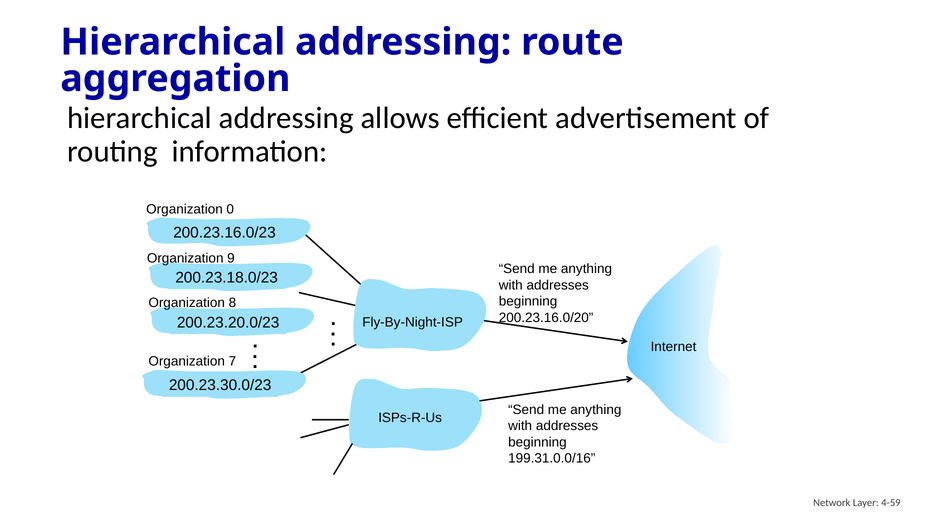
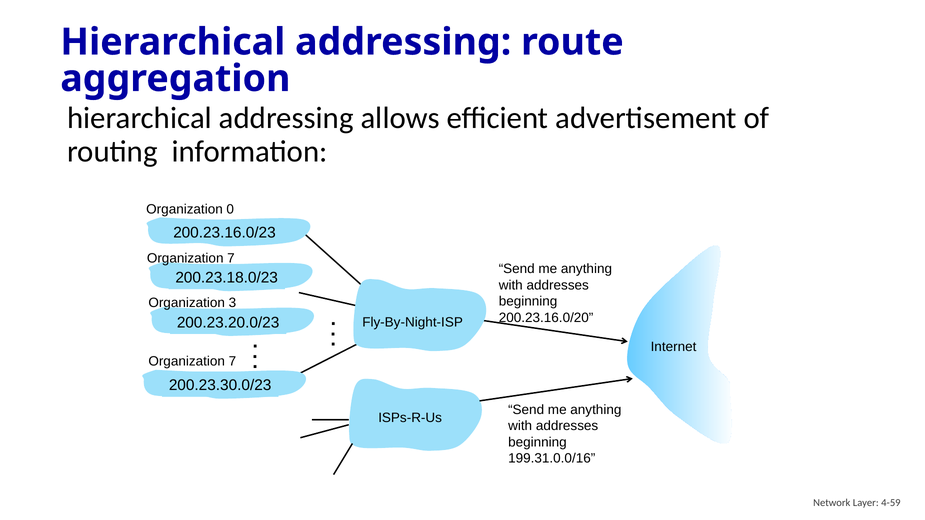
9 at (231, 258): 9 -> 7
8: 8 -> 3
